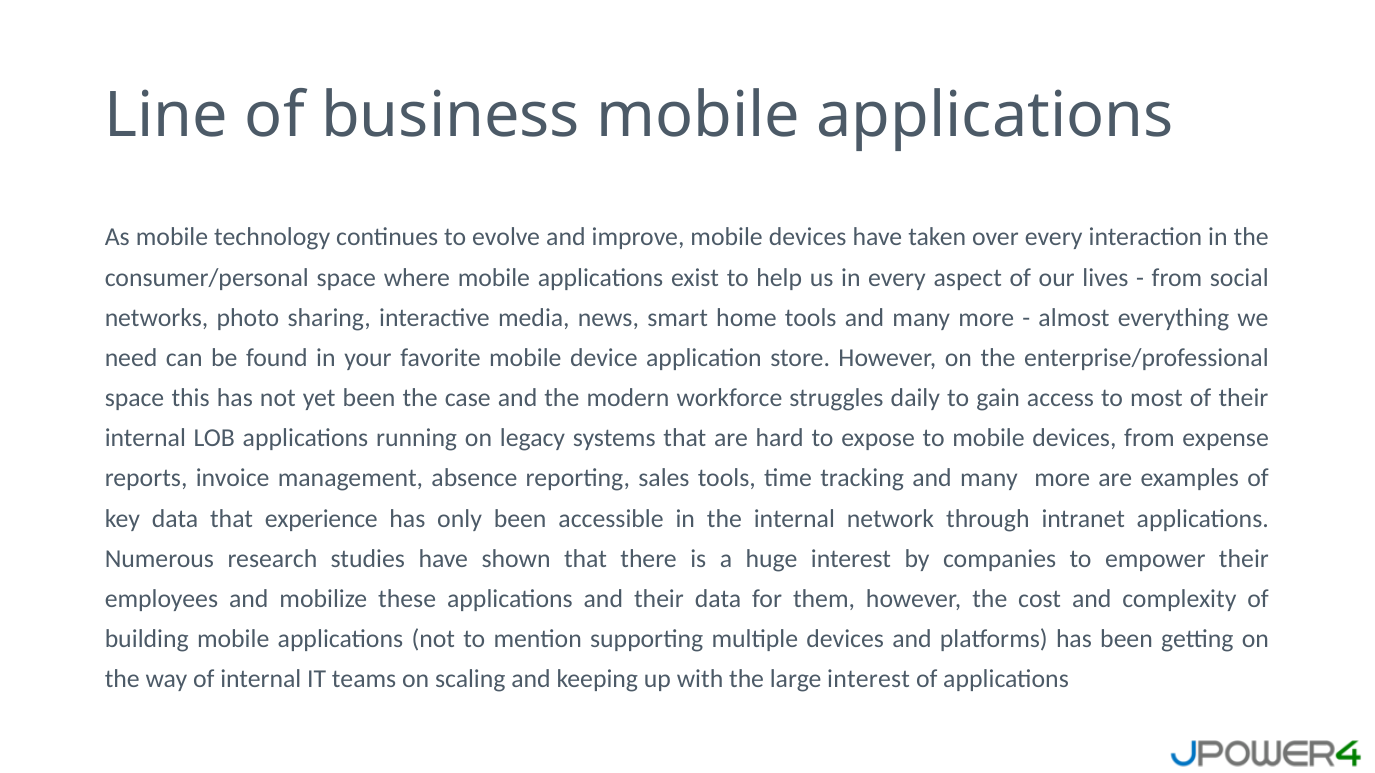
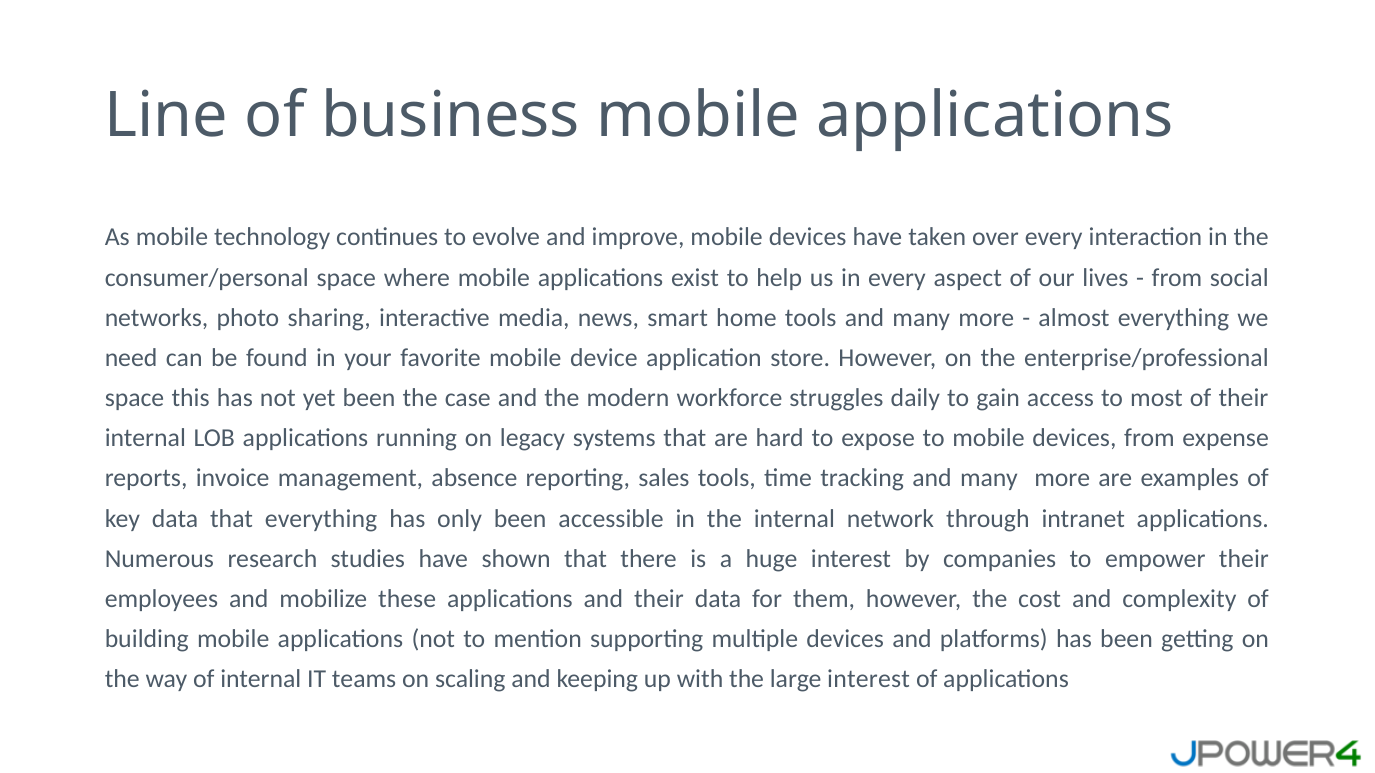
that experience: experience -> everything
